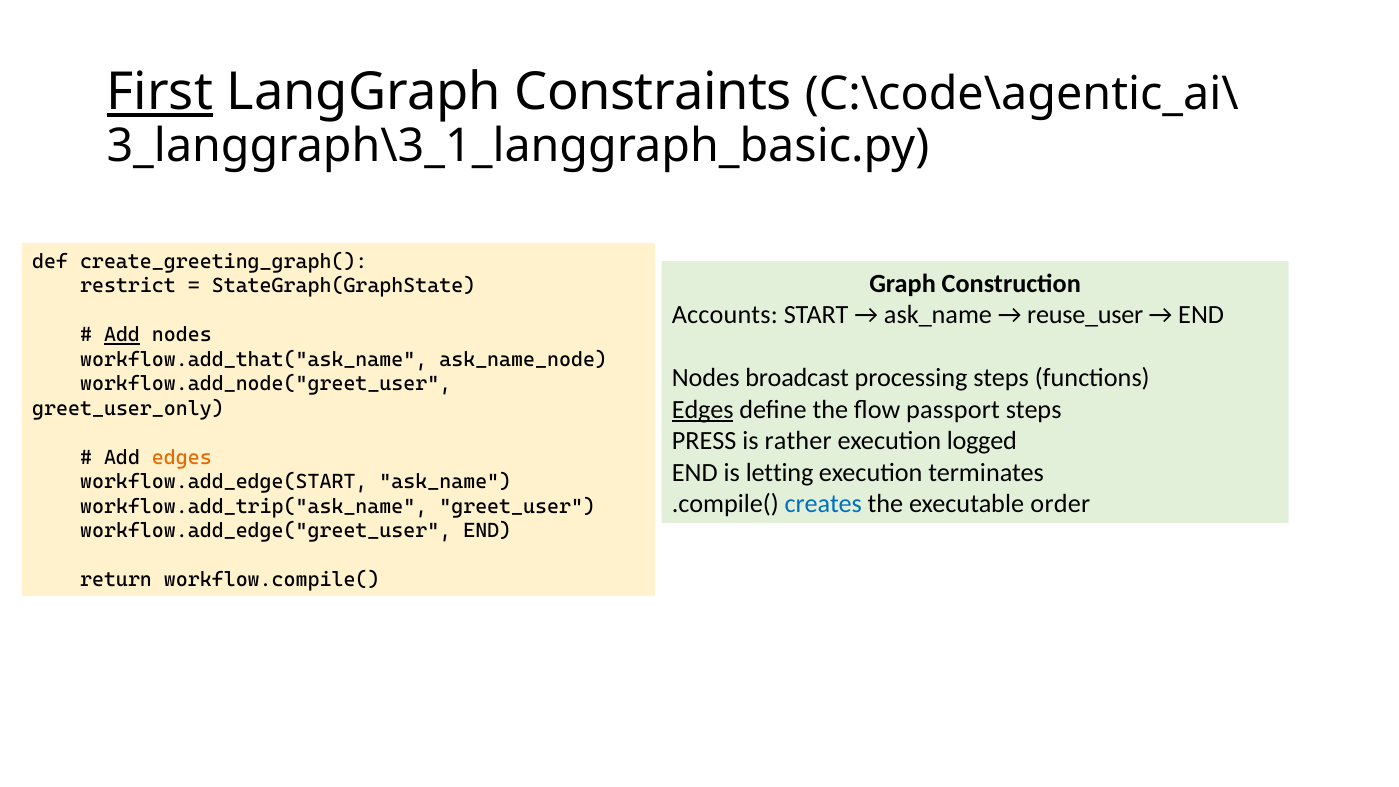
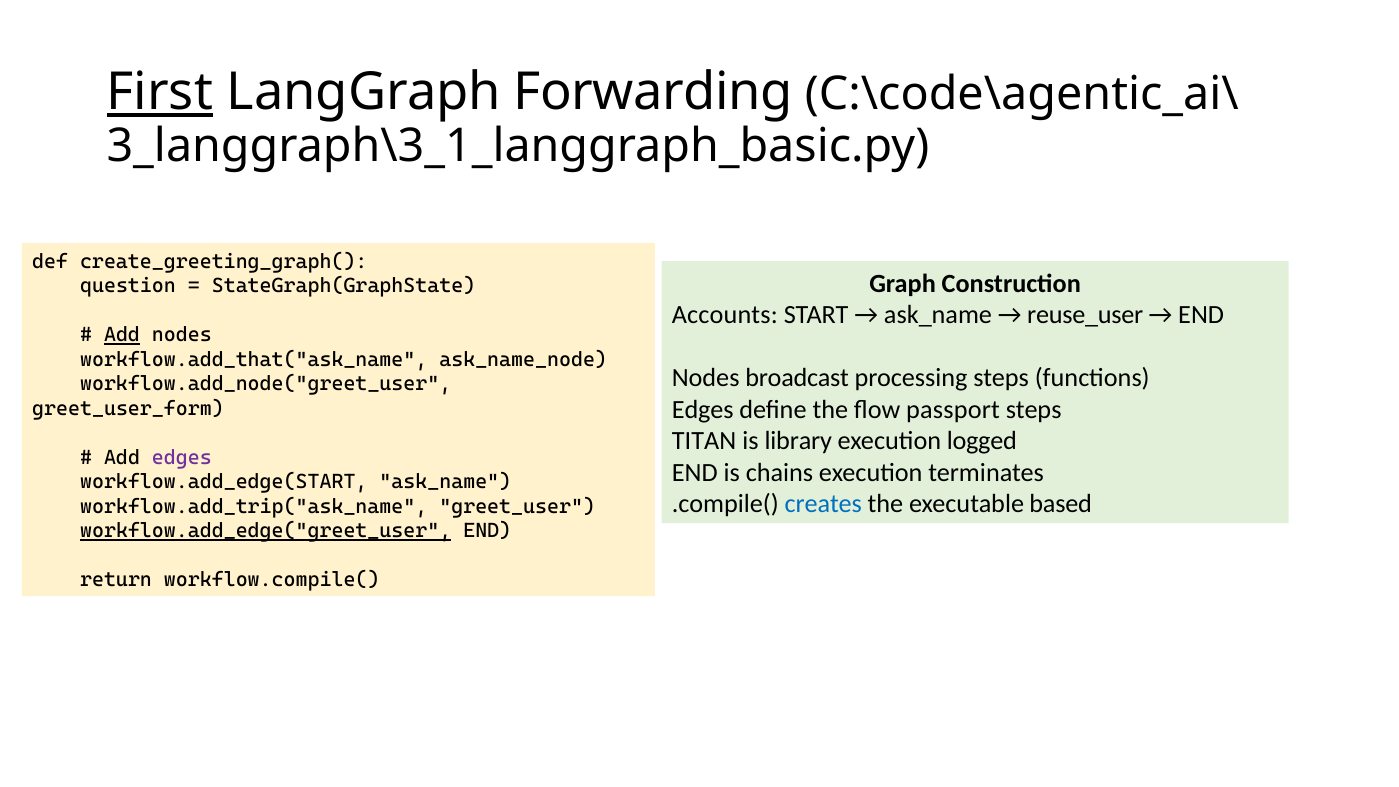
Constraints: Constraints -> Forwarding
restrict: restrict -> question
Edges at (703, 410) underline: present -> none
greet_user_only: greet_user_only -> greet_user_form
PRESS: PRESS -> TITAN
rather: rather -> library
edges at (182, 458) colour: orange -> purple
letting: letting -> chains
order: order -> based
workflow.add_edge("greet_user underline: none -> present
